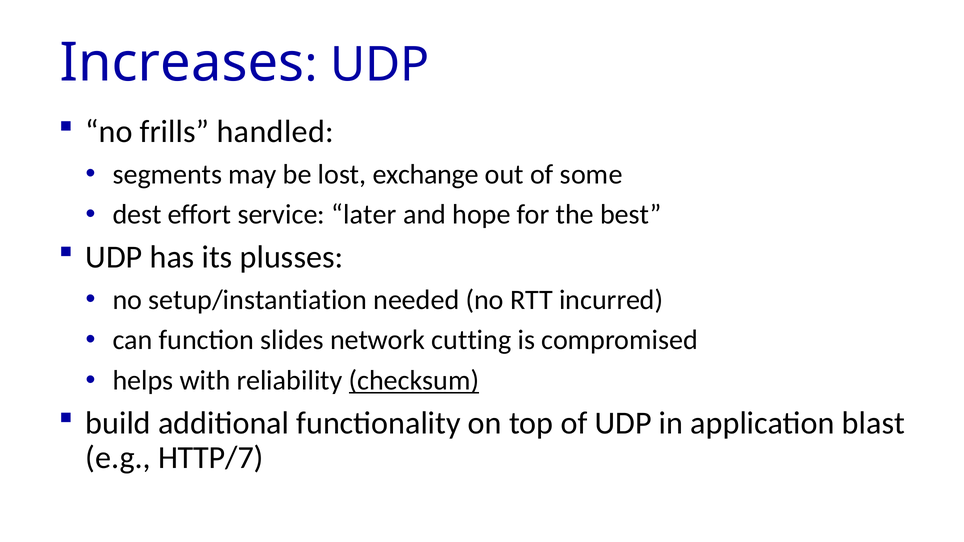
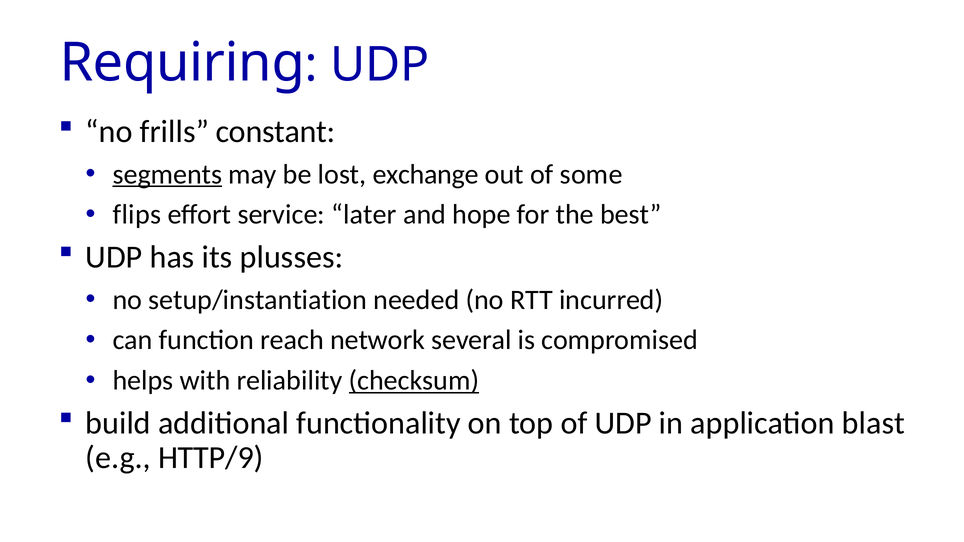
Increases: Increases -> Requiring
handled: handled -> constant
segments underline: none -> present
dest: dest -> flips
slides: slides -> reach
cutting: cutting -> several
HTTP/7: HTTP/7 -> HTTP/9
